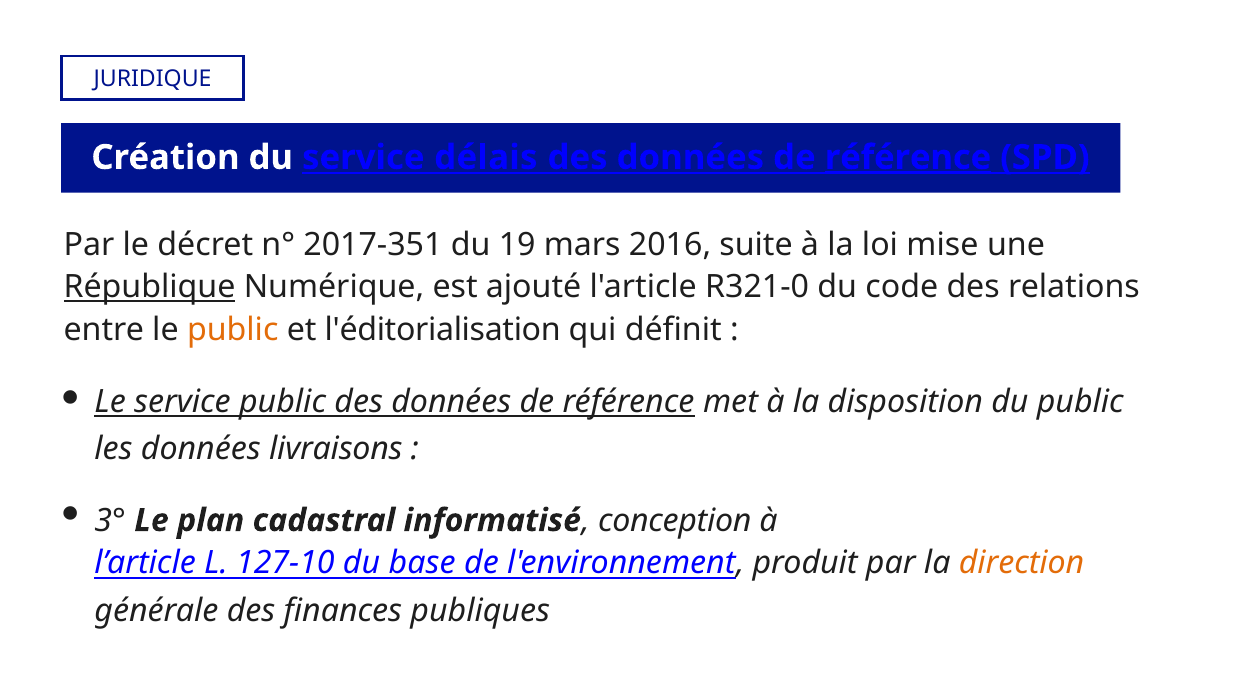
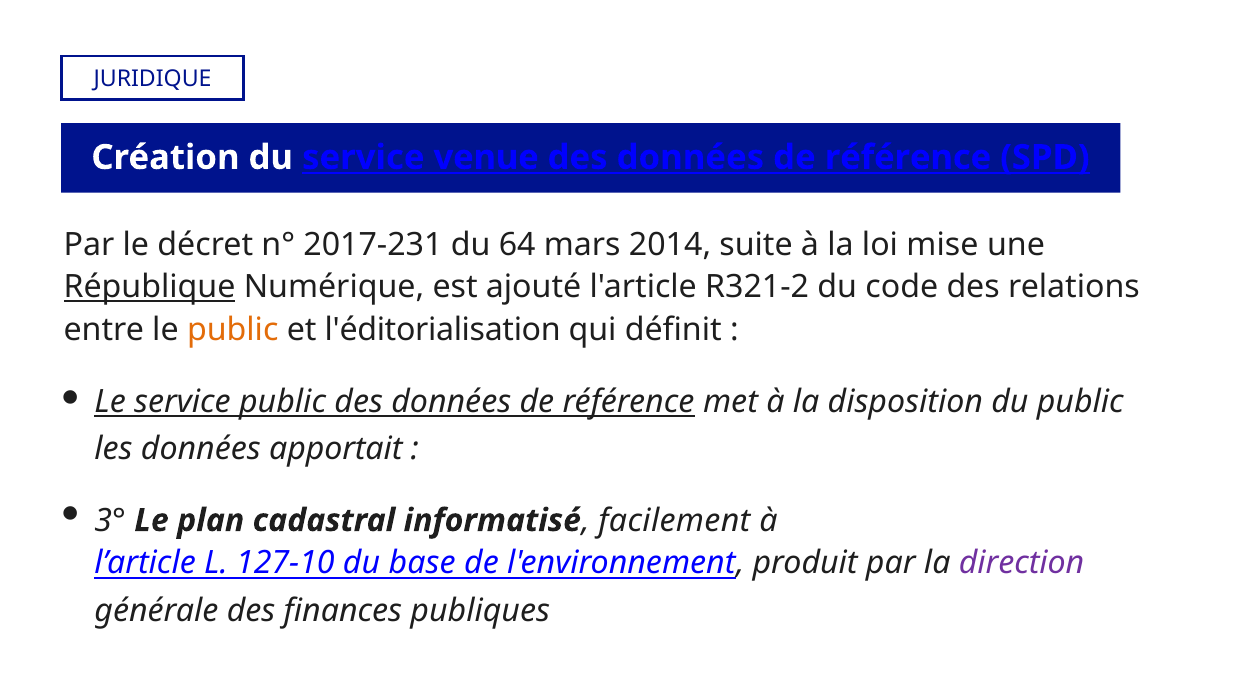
délais: délais -> venue
référence at (908, 158) underline: present -> none
2017-351: 2017-351 -> 2017-231
19: 19 -> 64
2016: 2016 -> 2014
R321-0: R321-0 -> R321-2
livraisons: livraisons -> apportait
conception: conception -> facilement
direction colour: orange -> purple
